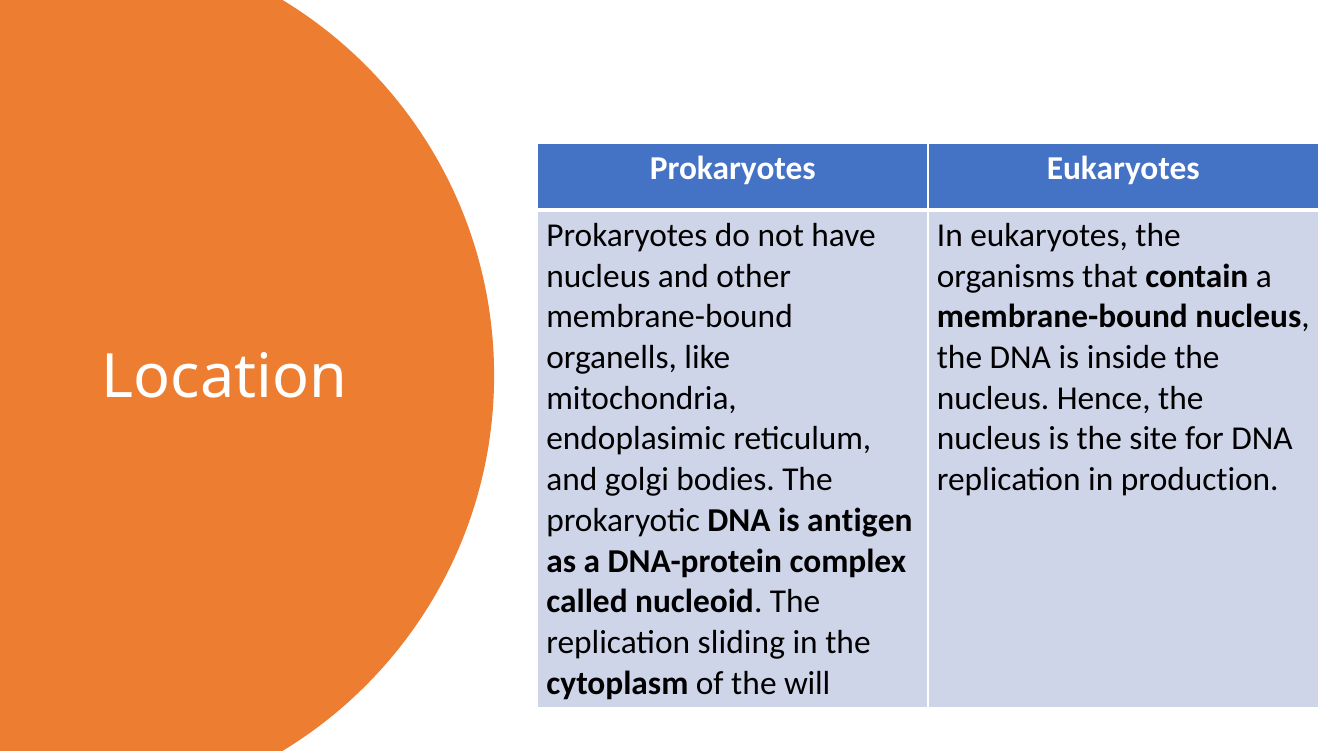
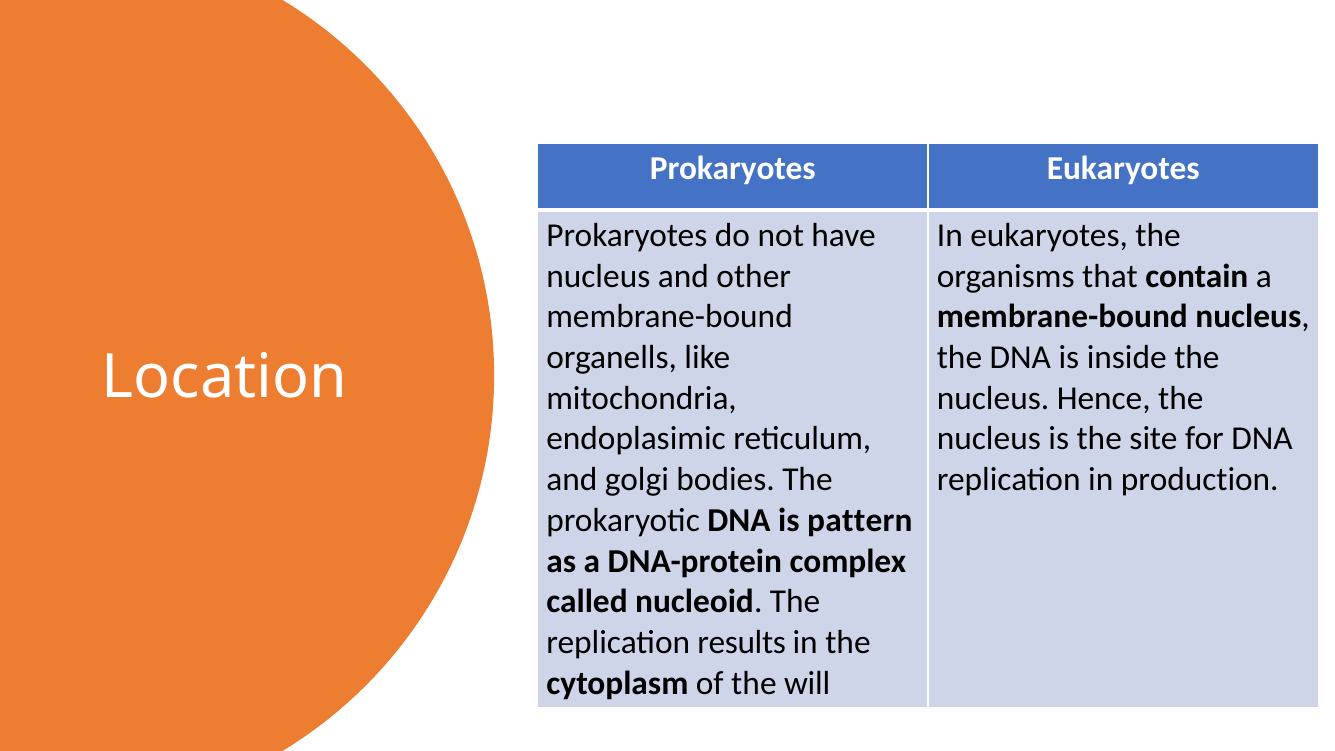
antigen: antigen -> pattern
sliding: sliding -> results
